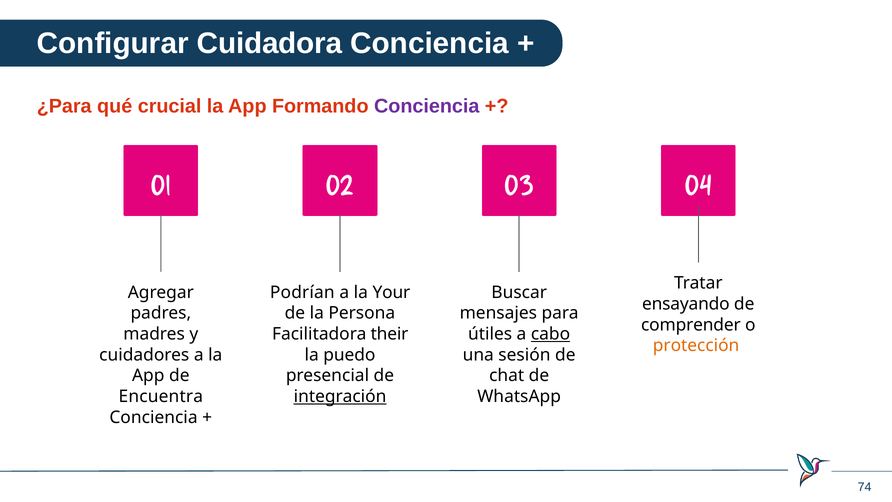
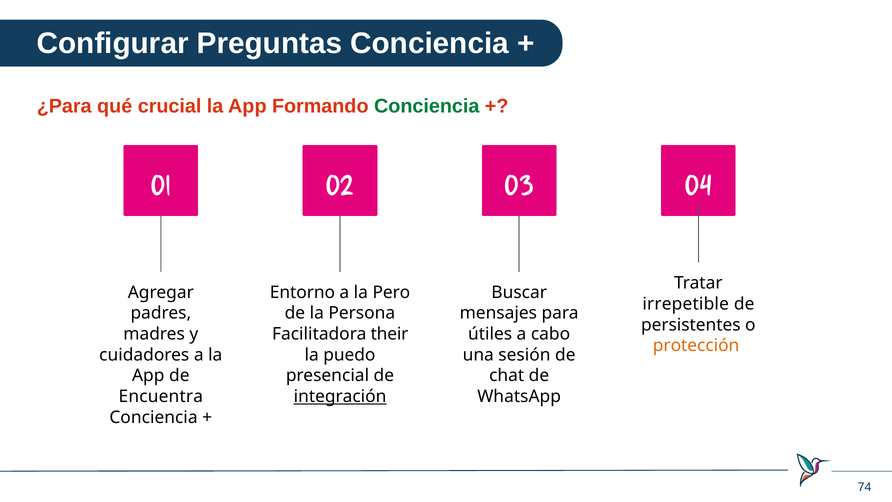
Cuidadora: Cuidadora -> Preguntas
Conciencia at (427, 106) colour: purple -> green
Podrían: Podrían -> Entorno
Your: Your -> Pero
ensayando: ensayando -> irrepetible
comprender: comprender -> persistentes
cabo underline: present -> none
